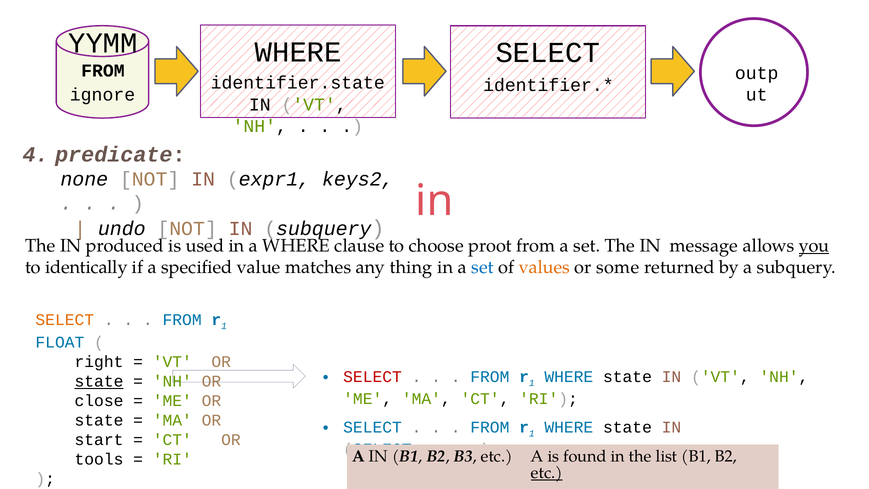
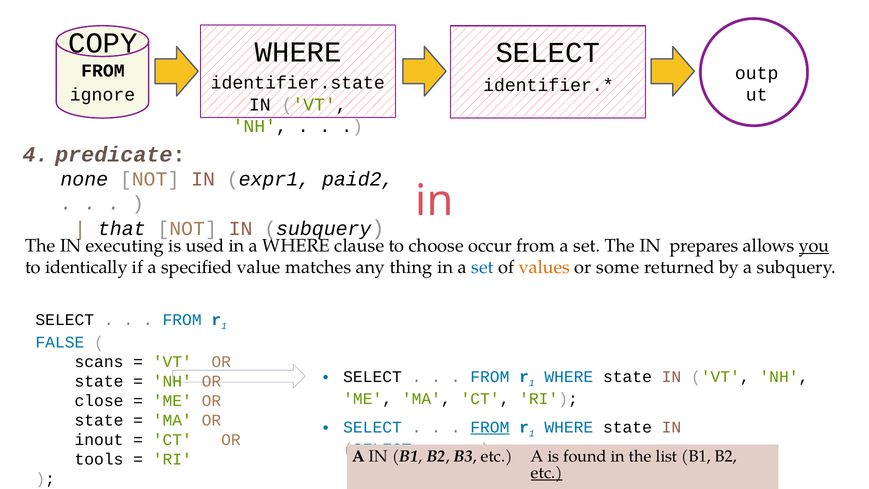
YYMM: YYMM -> COPY
keys2: keys2 -> paid2
undo: undo -> that
produced: produced -> executing
proot: proot -> occur
message: message -> prepares
SELECT at (65, 320) colour: orange -> black
FLOAT: FLOAT -> FALSE
right: right -> scans
SELECT at (373, 377) colour: red -> black
state at (99, 381) underline: present -> none
FROM at (490, 427) underline: none -> present
start: start -> inout
